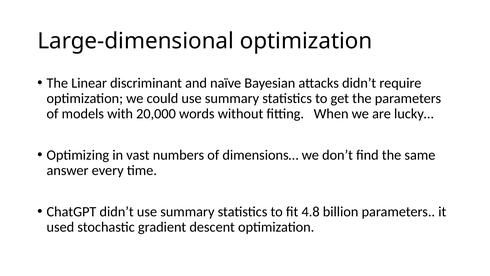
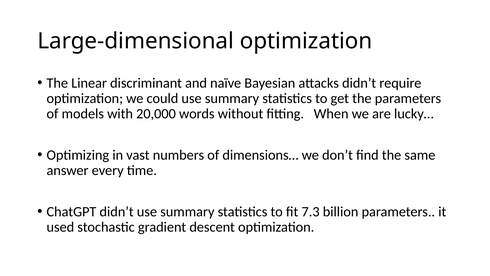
4.8: 4.8 -> 7.3
